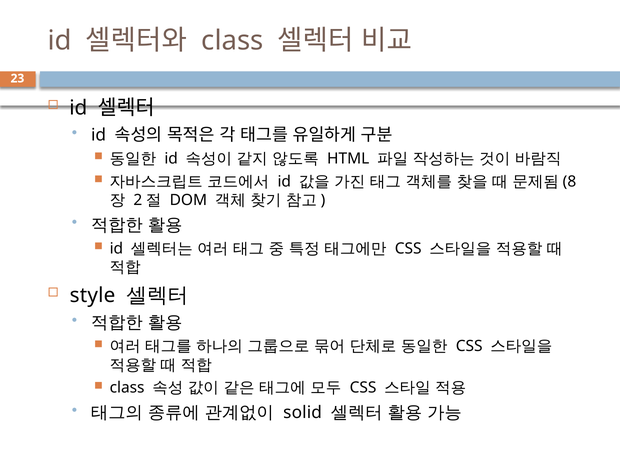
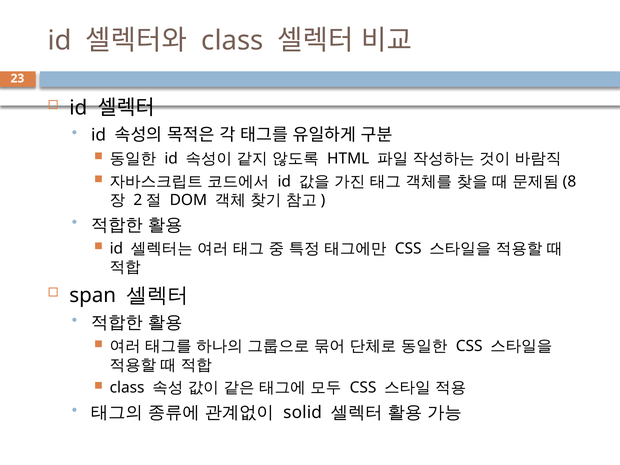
style: style -> span
